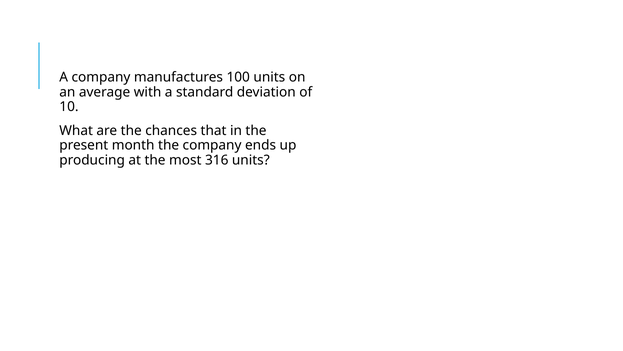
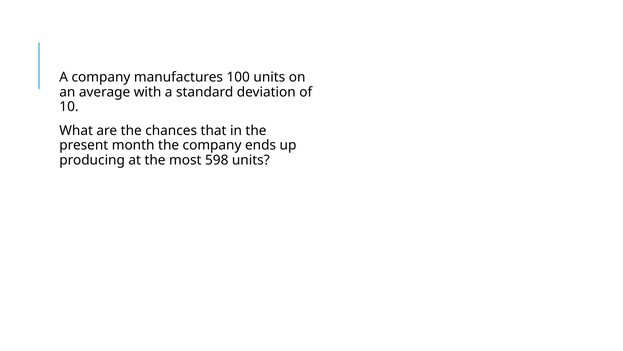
316: 316 -> 598
